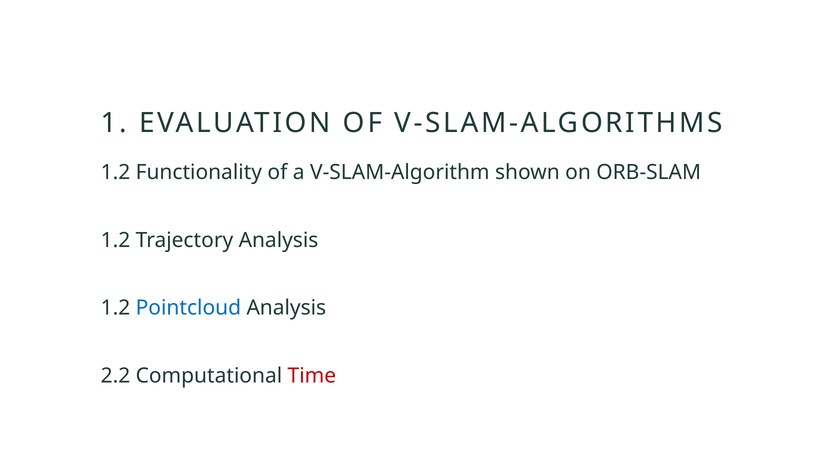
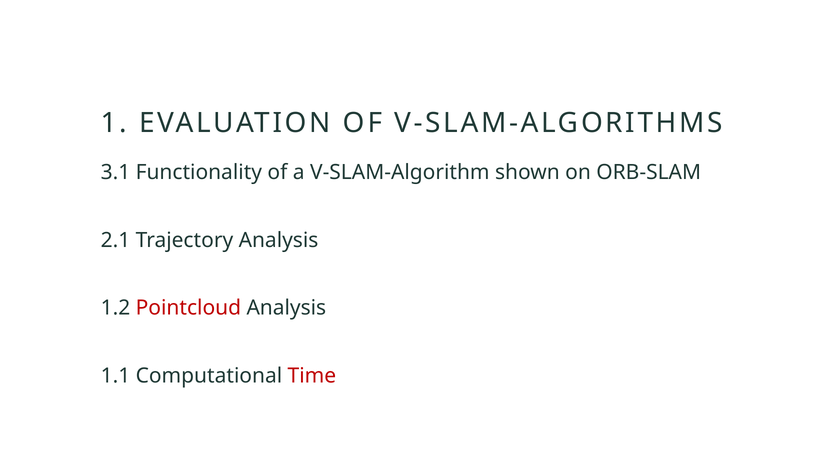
1.2 at (115, 172): 1.2 -> 3.1
1.2 at (115, 240): 1.2 -> 2.1
Pointcloud colour: blue -> red
2.2: 2.2 -> 1.1
